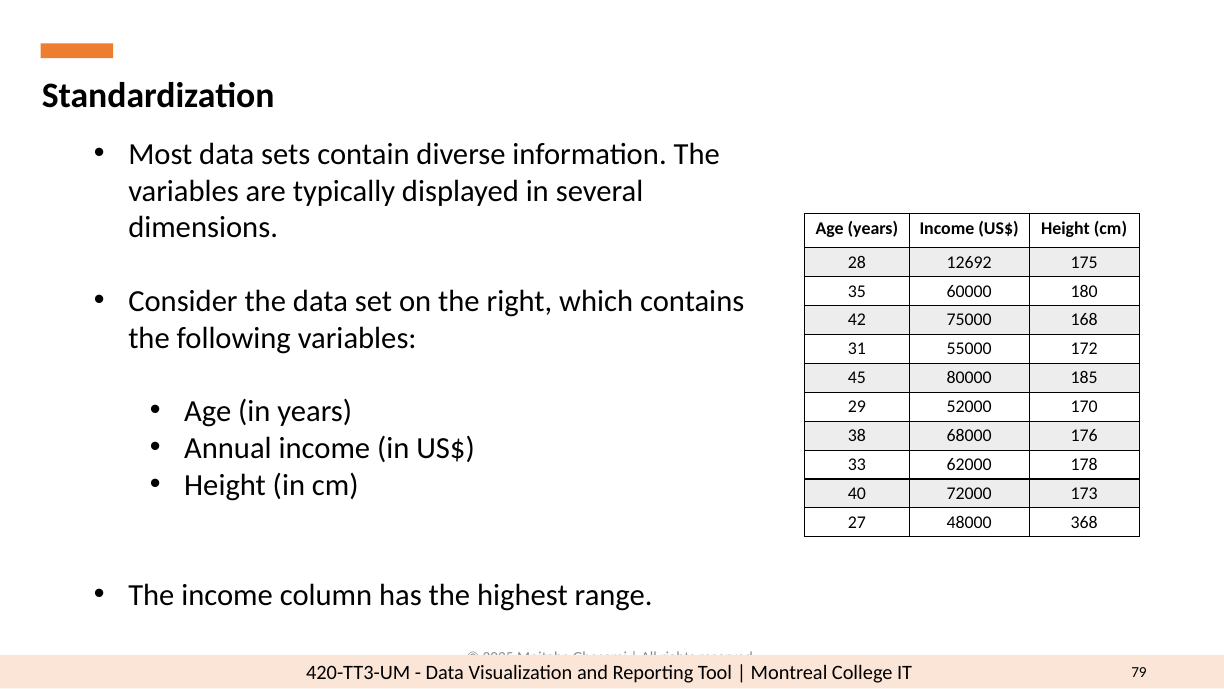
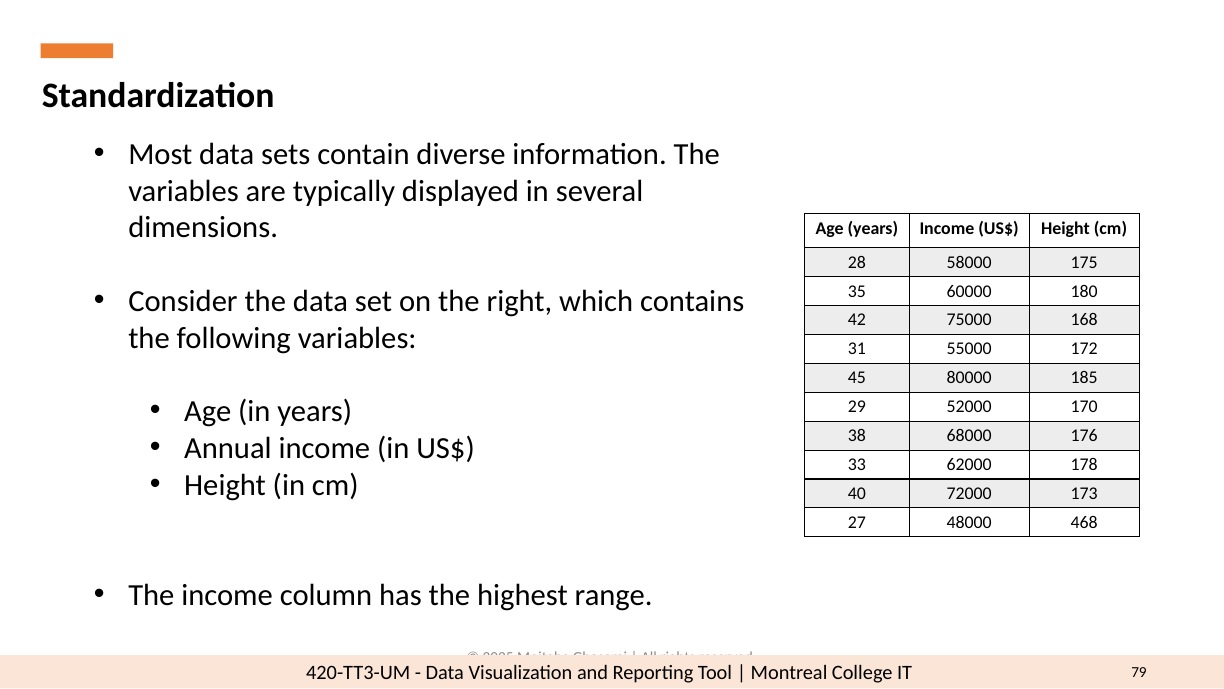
12692: 12692 -> 58000
368: 368 -> 468
